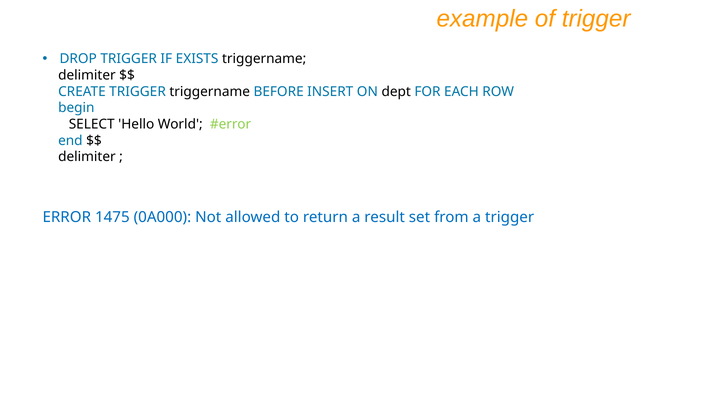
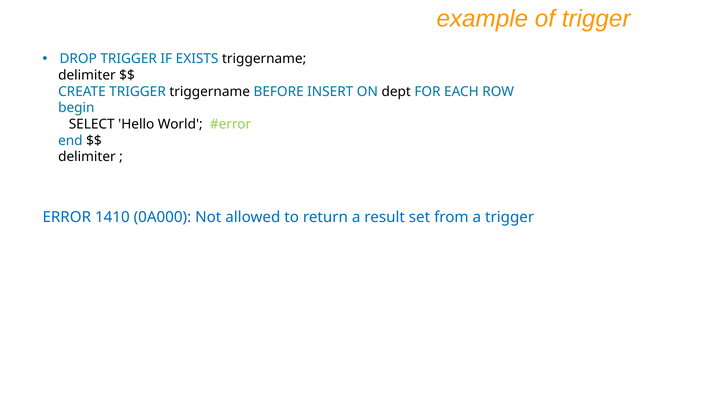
1475: 1475 -> 1410
